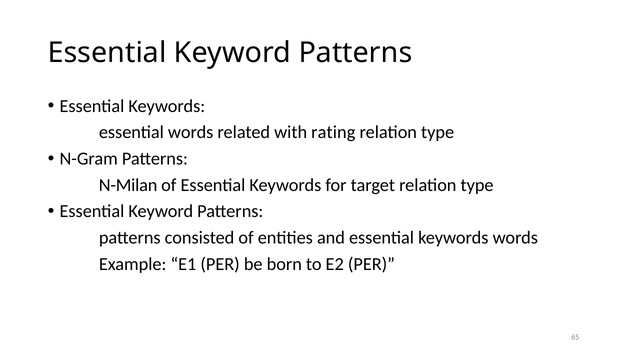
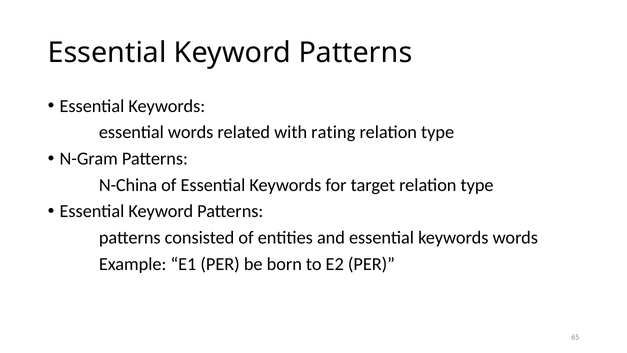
N-Milan: N-Milan -> N-China
